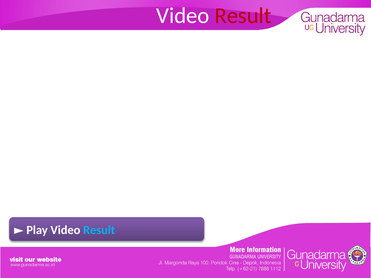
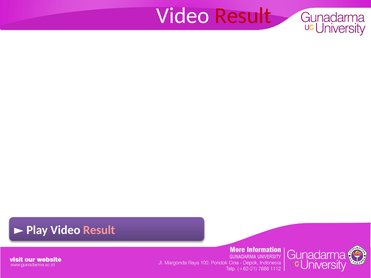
Result at (99, 230) colour: light blue -> pink
